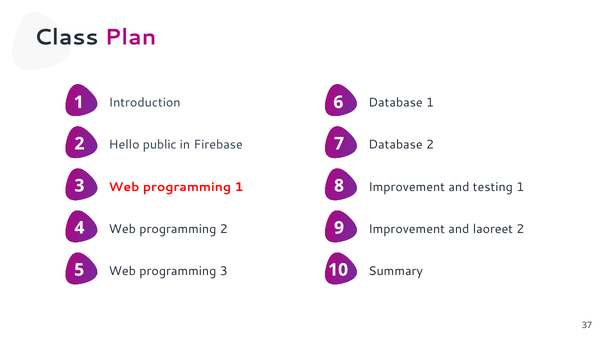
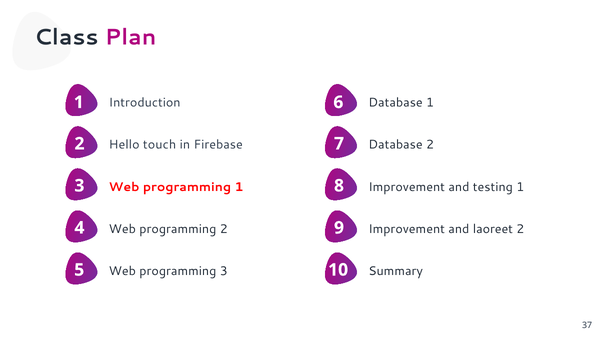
public: public -> touch
